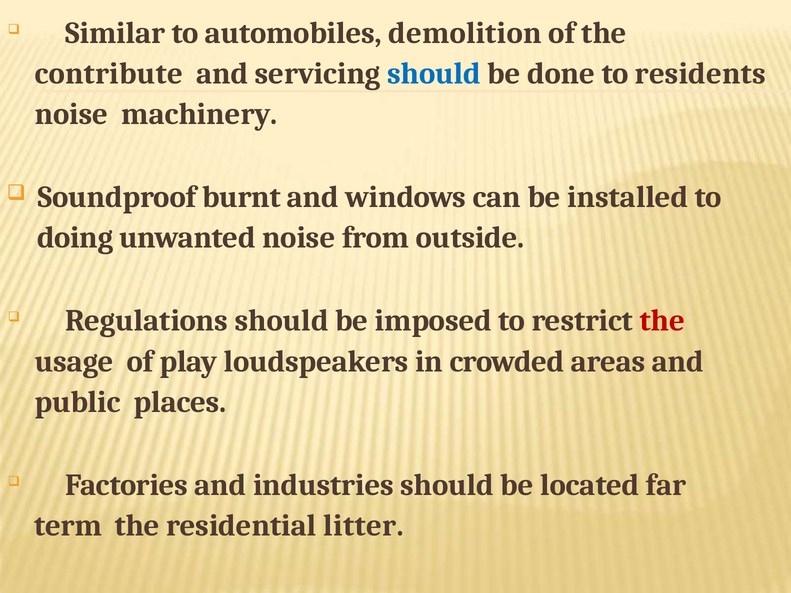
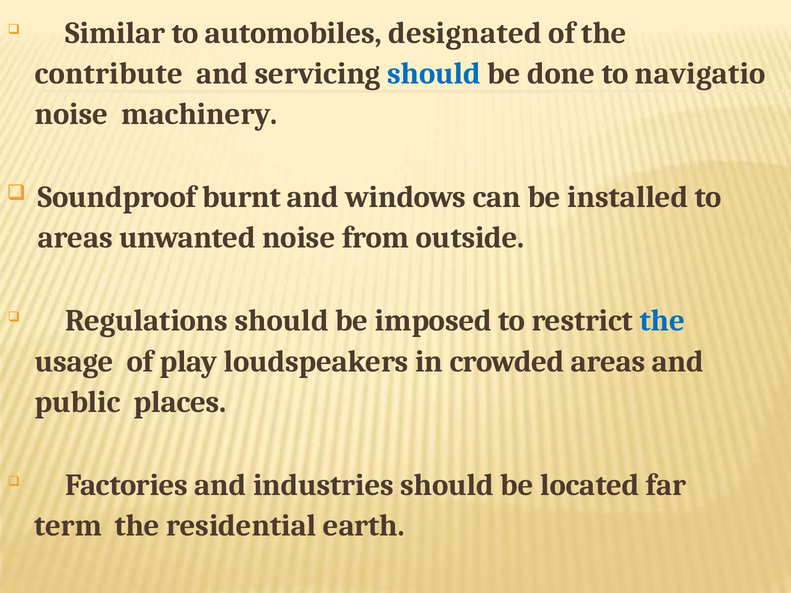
demolition: demolition -> designated
residents: residents -> navigatio
doing at (75, 238): doing -> areas
the at (662, 321) colour: red -> blue
litter: litter -> earth
